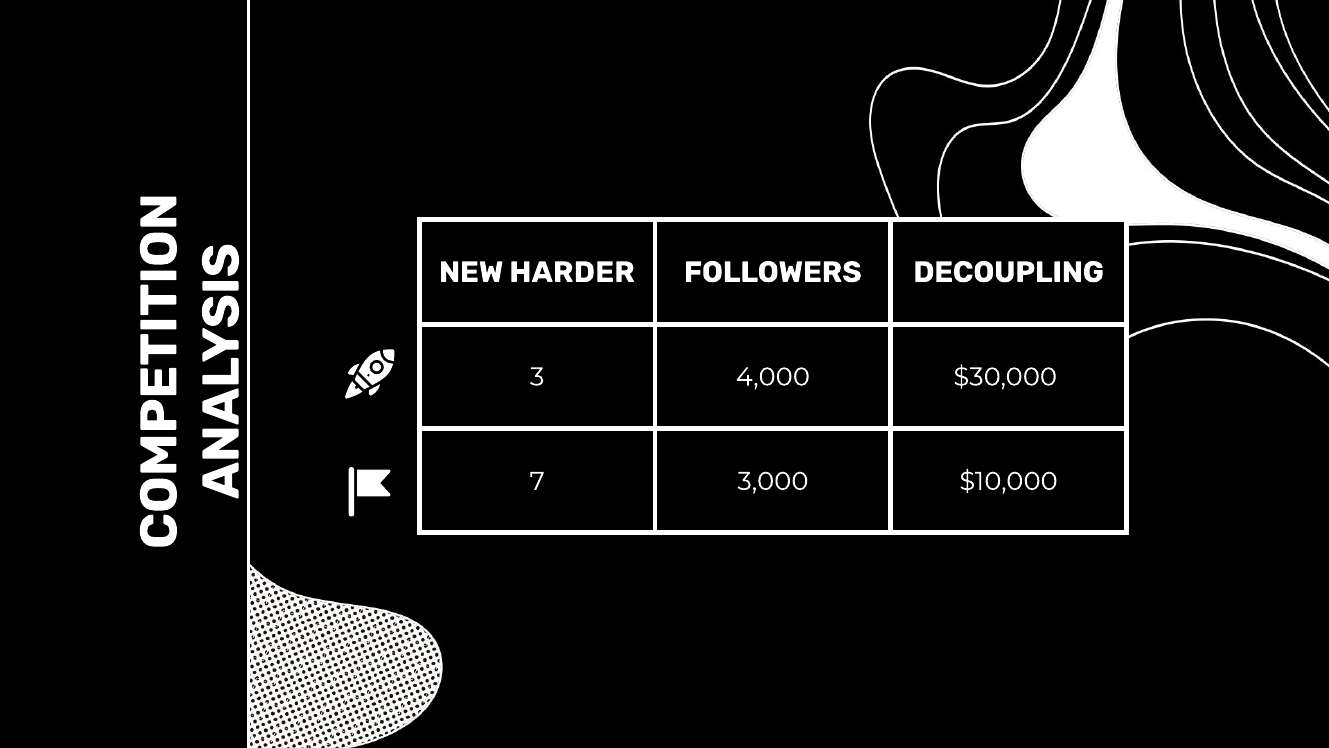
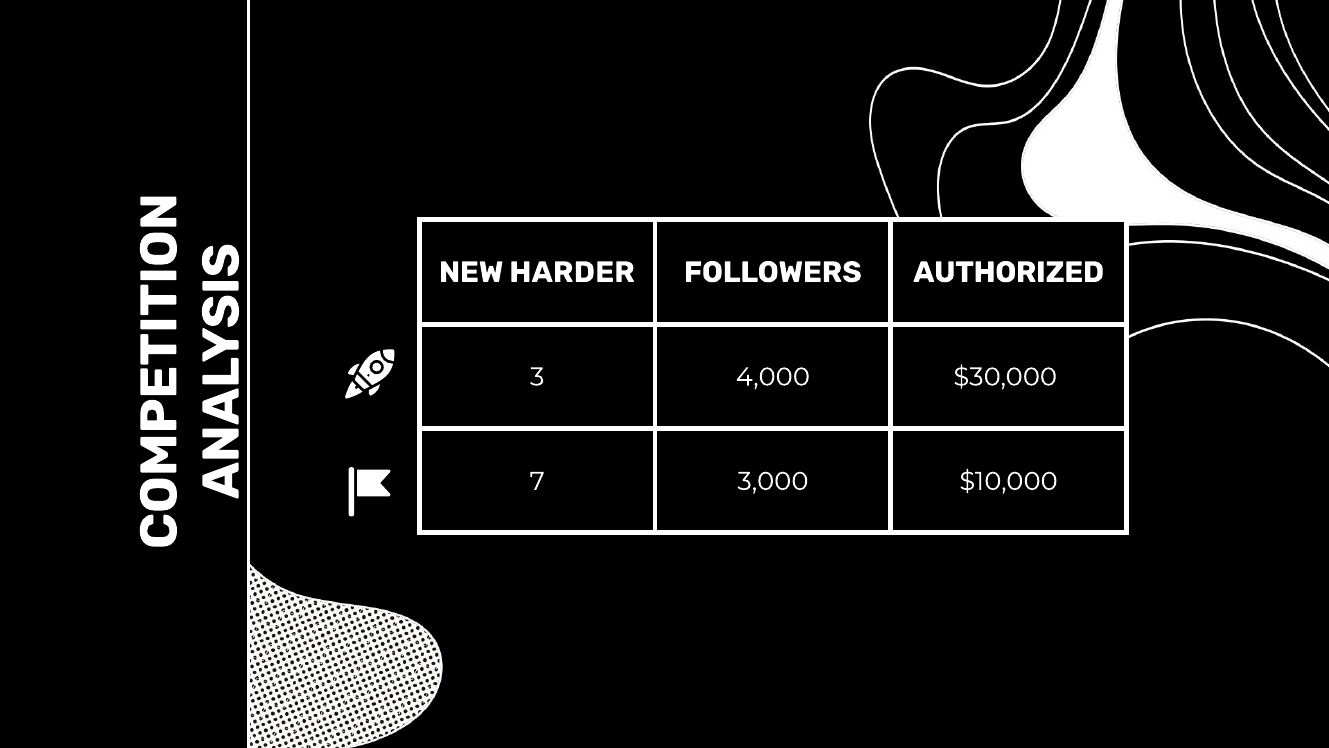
DECOUPLING: DECOUPLING -> AUTHORIZED
